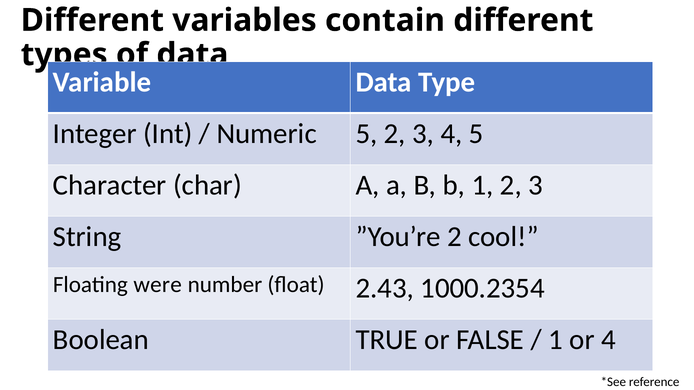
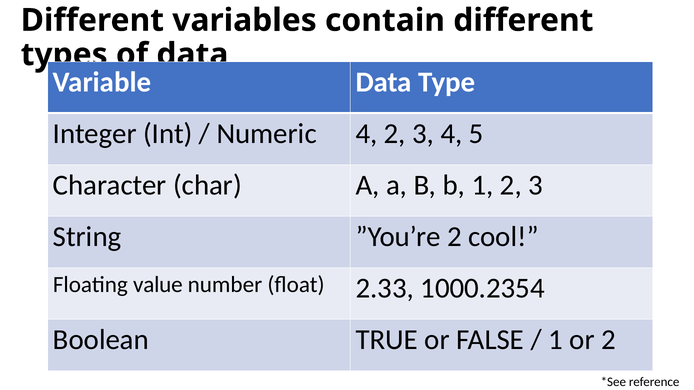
Numeric 5: 5 -> 4
were: were -> value
2.43: 2.43 -> 2.33
or 4: 4 -> 2
